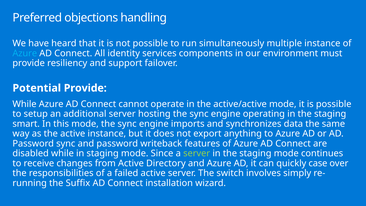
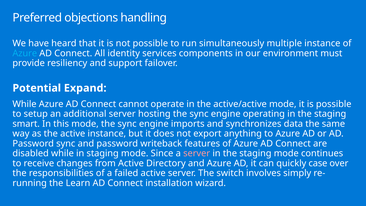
Potential Provide: Provide -> Expand
server at (197, 153) colour: light green -> pink
Suffix: Suffix -> Learn
